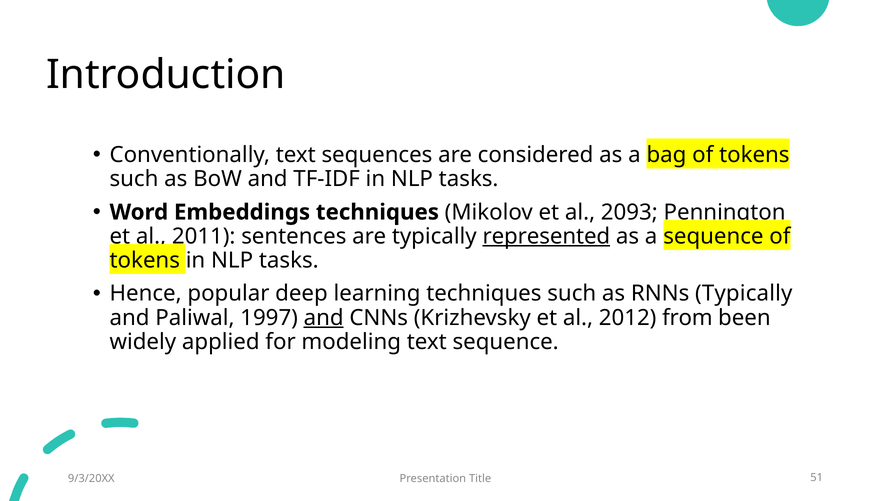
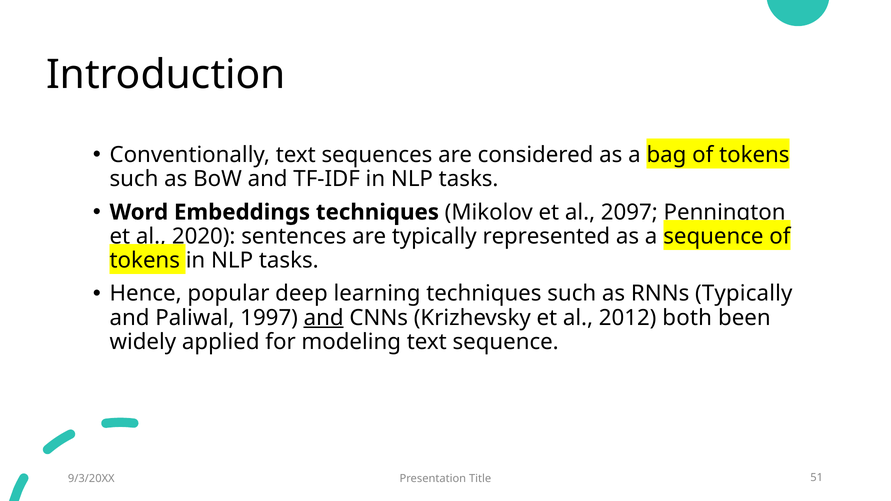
2093: 2093 -> 2097
2011: 2011 -> 2020
represented underline: present -> none
from: from -> both
